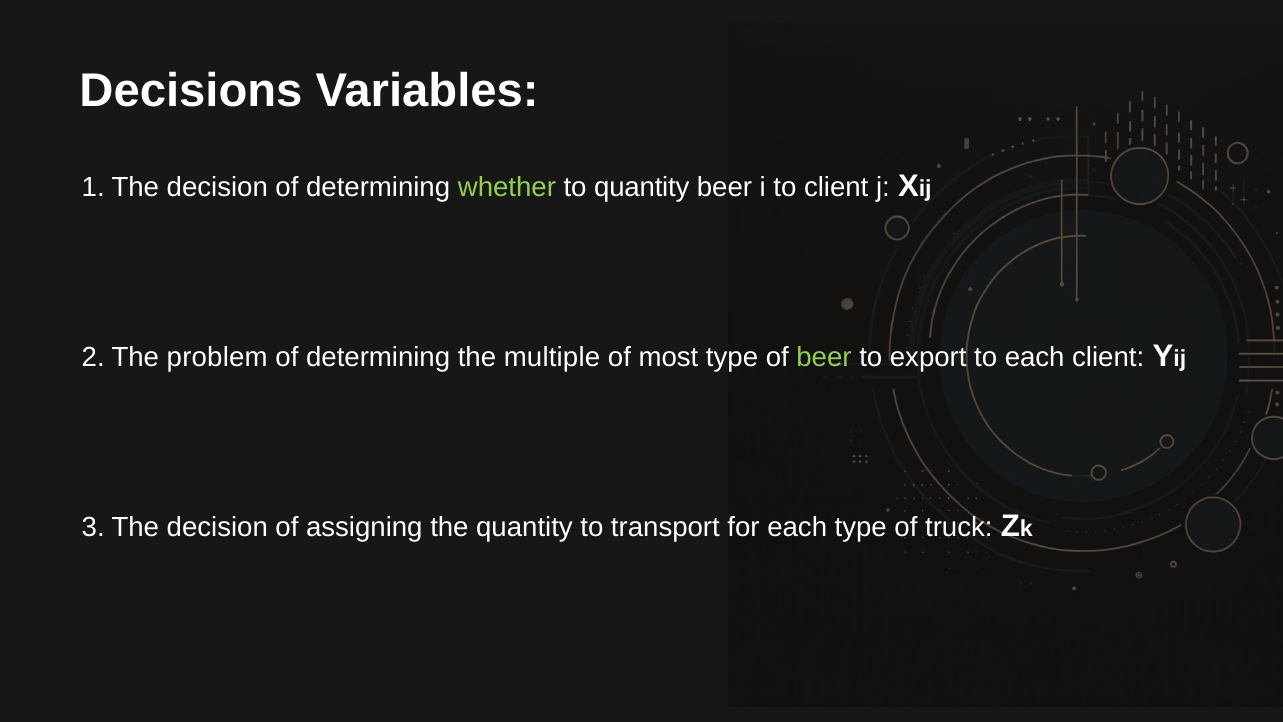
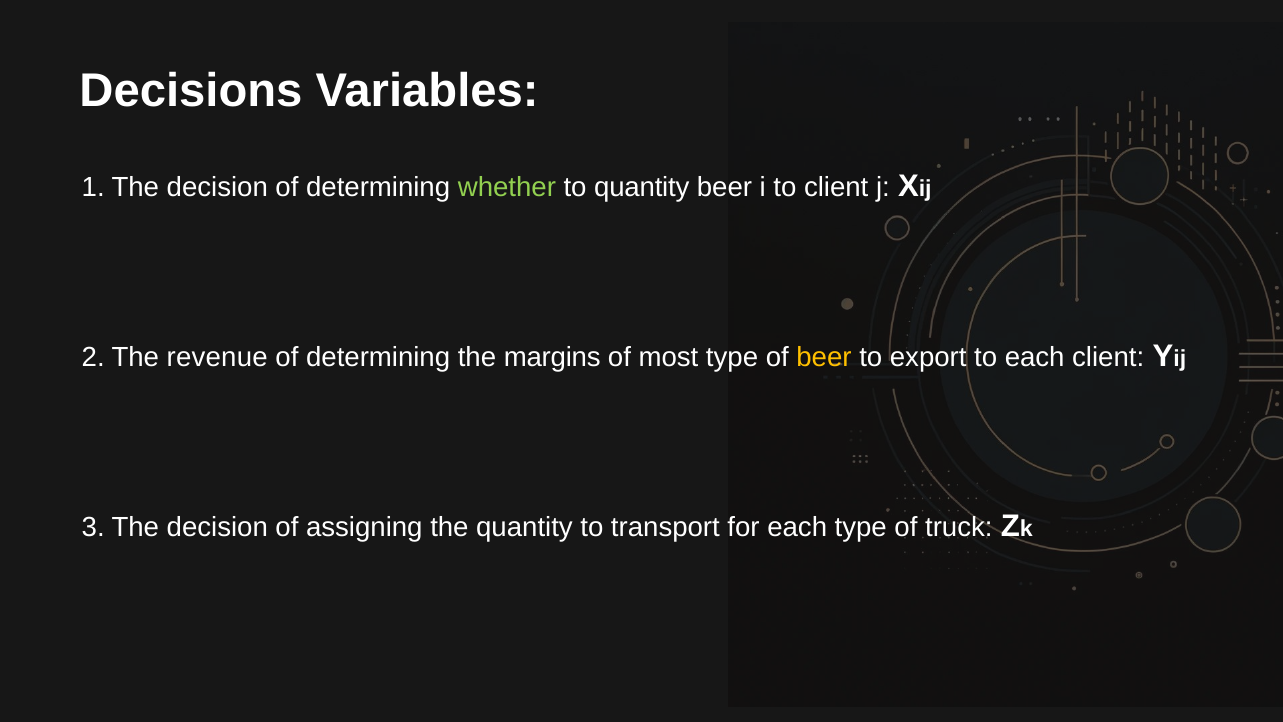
problem: problem -> revenue
multiple: multiple -> margins
beer at (824, 357) colour: light green -> yellow
